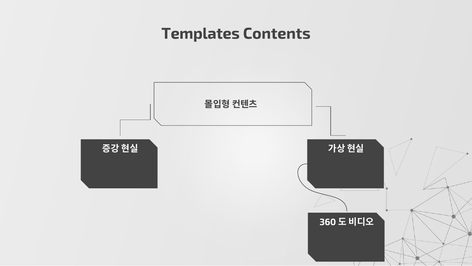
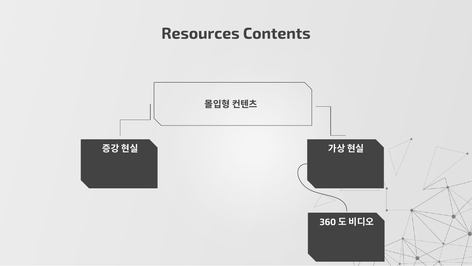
Templates: Templates -> Resources
